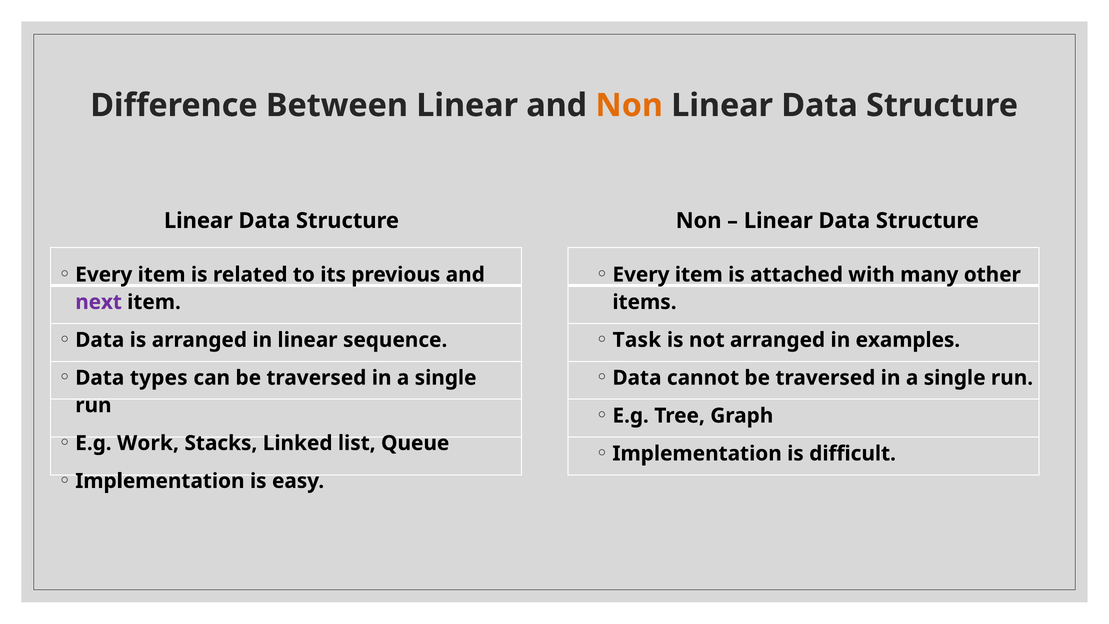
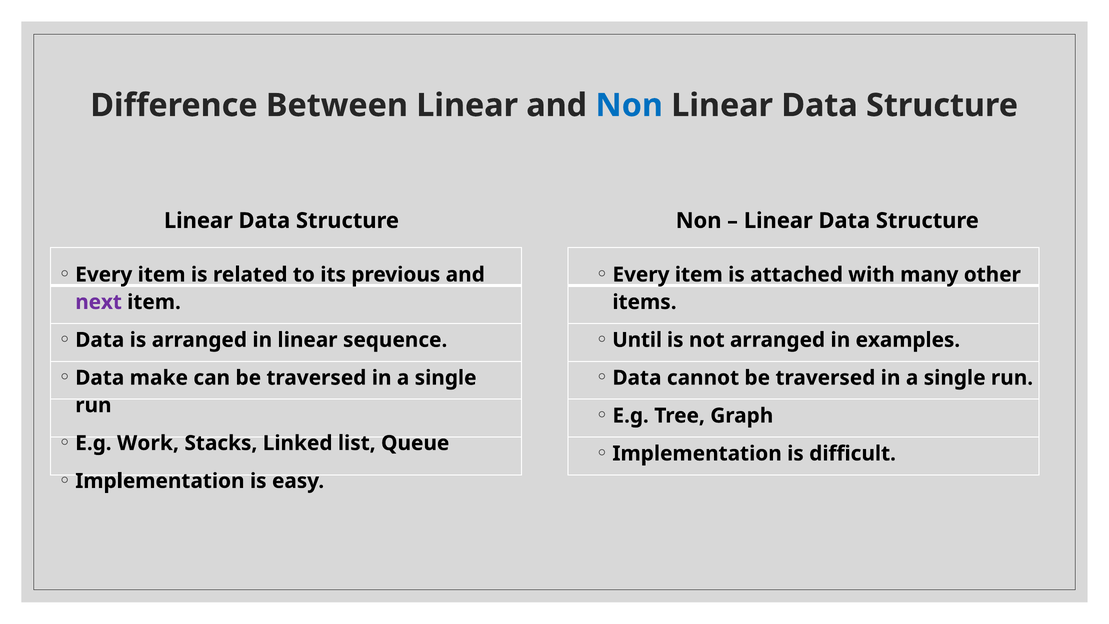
Non at (629, 105) colour: orange -> blue
Task: Task -> Until
types: types -> make
